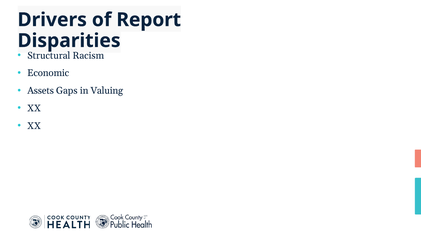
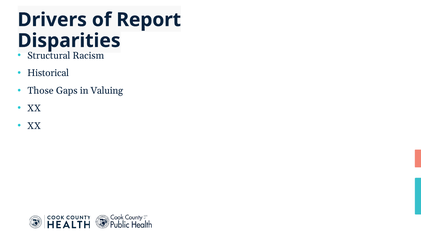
Economic: Economic -> Historical
Assets: Assets -> Those
